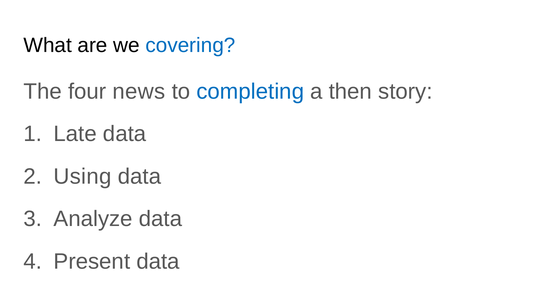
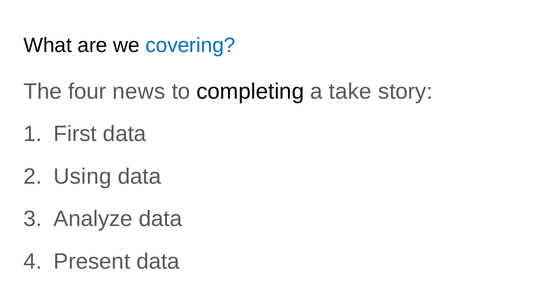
completing colour: blue -> black
then: then -> take
Late: Late -> First
